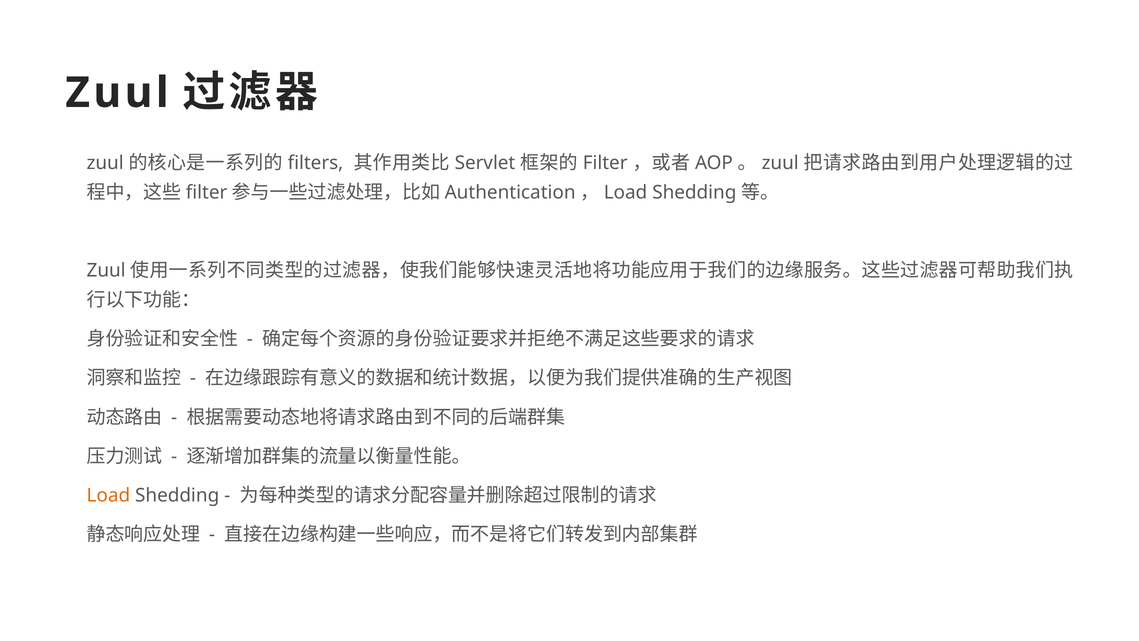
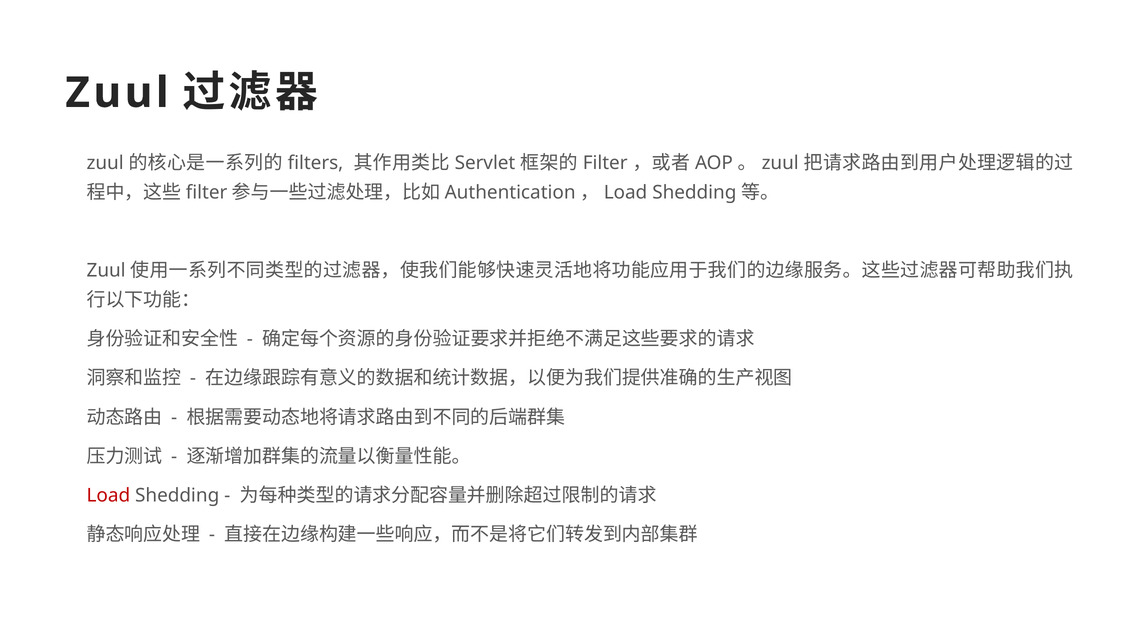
Load colour: orange -> red
